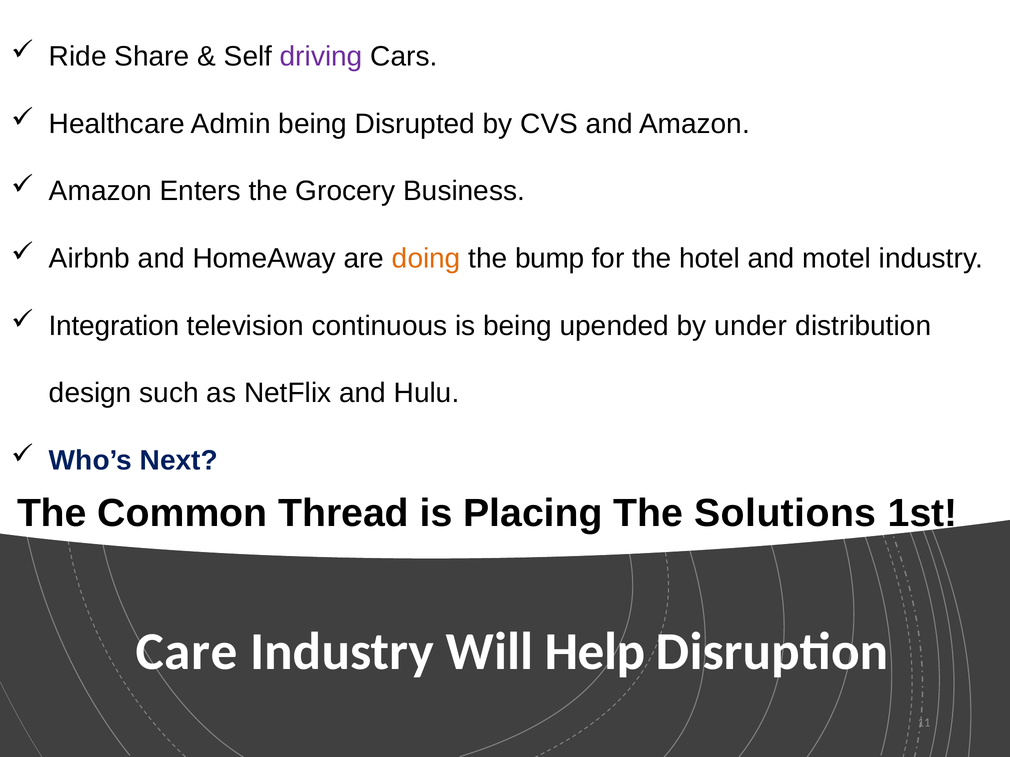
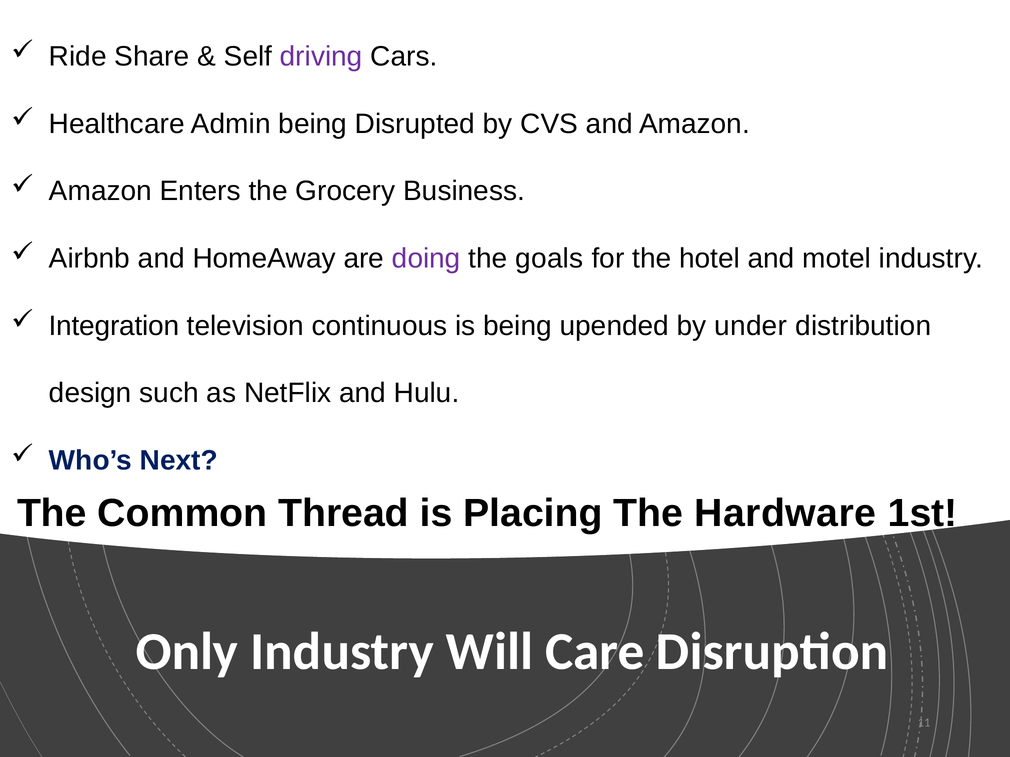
doing colour: orange -> purple
bump: bump -> goals
Solutions: Solutions -> Hardware
Care: Care -> Only
Help: Help -> Care
